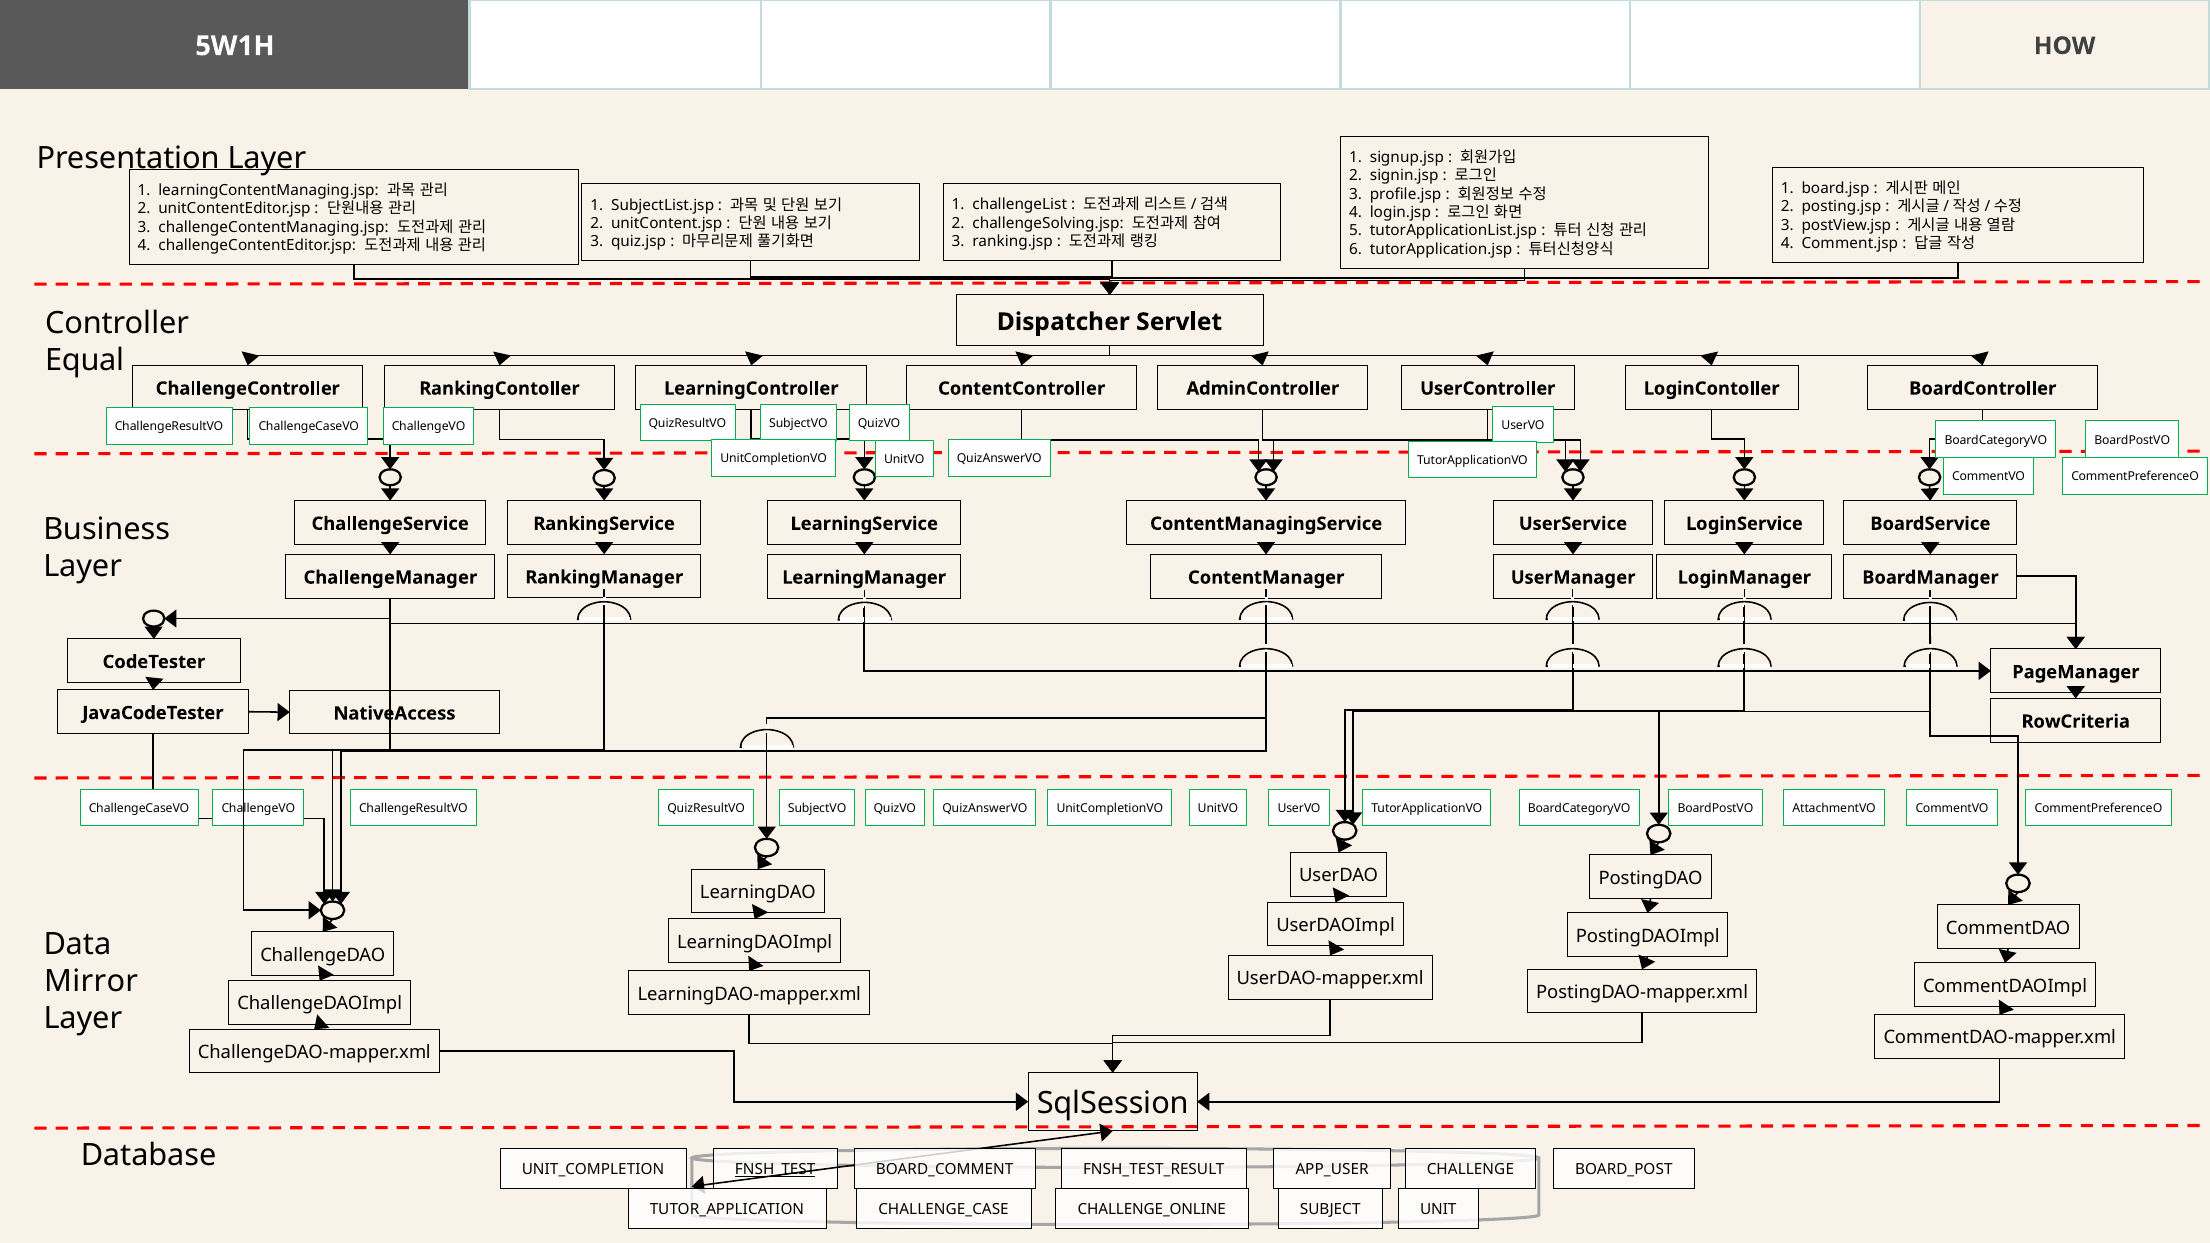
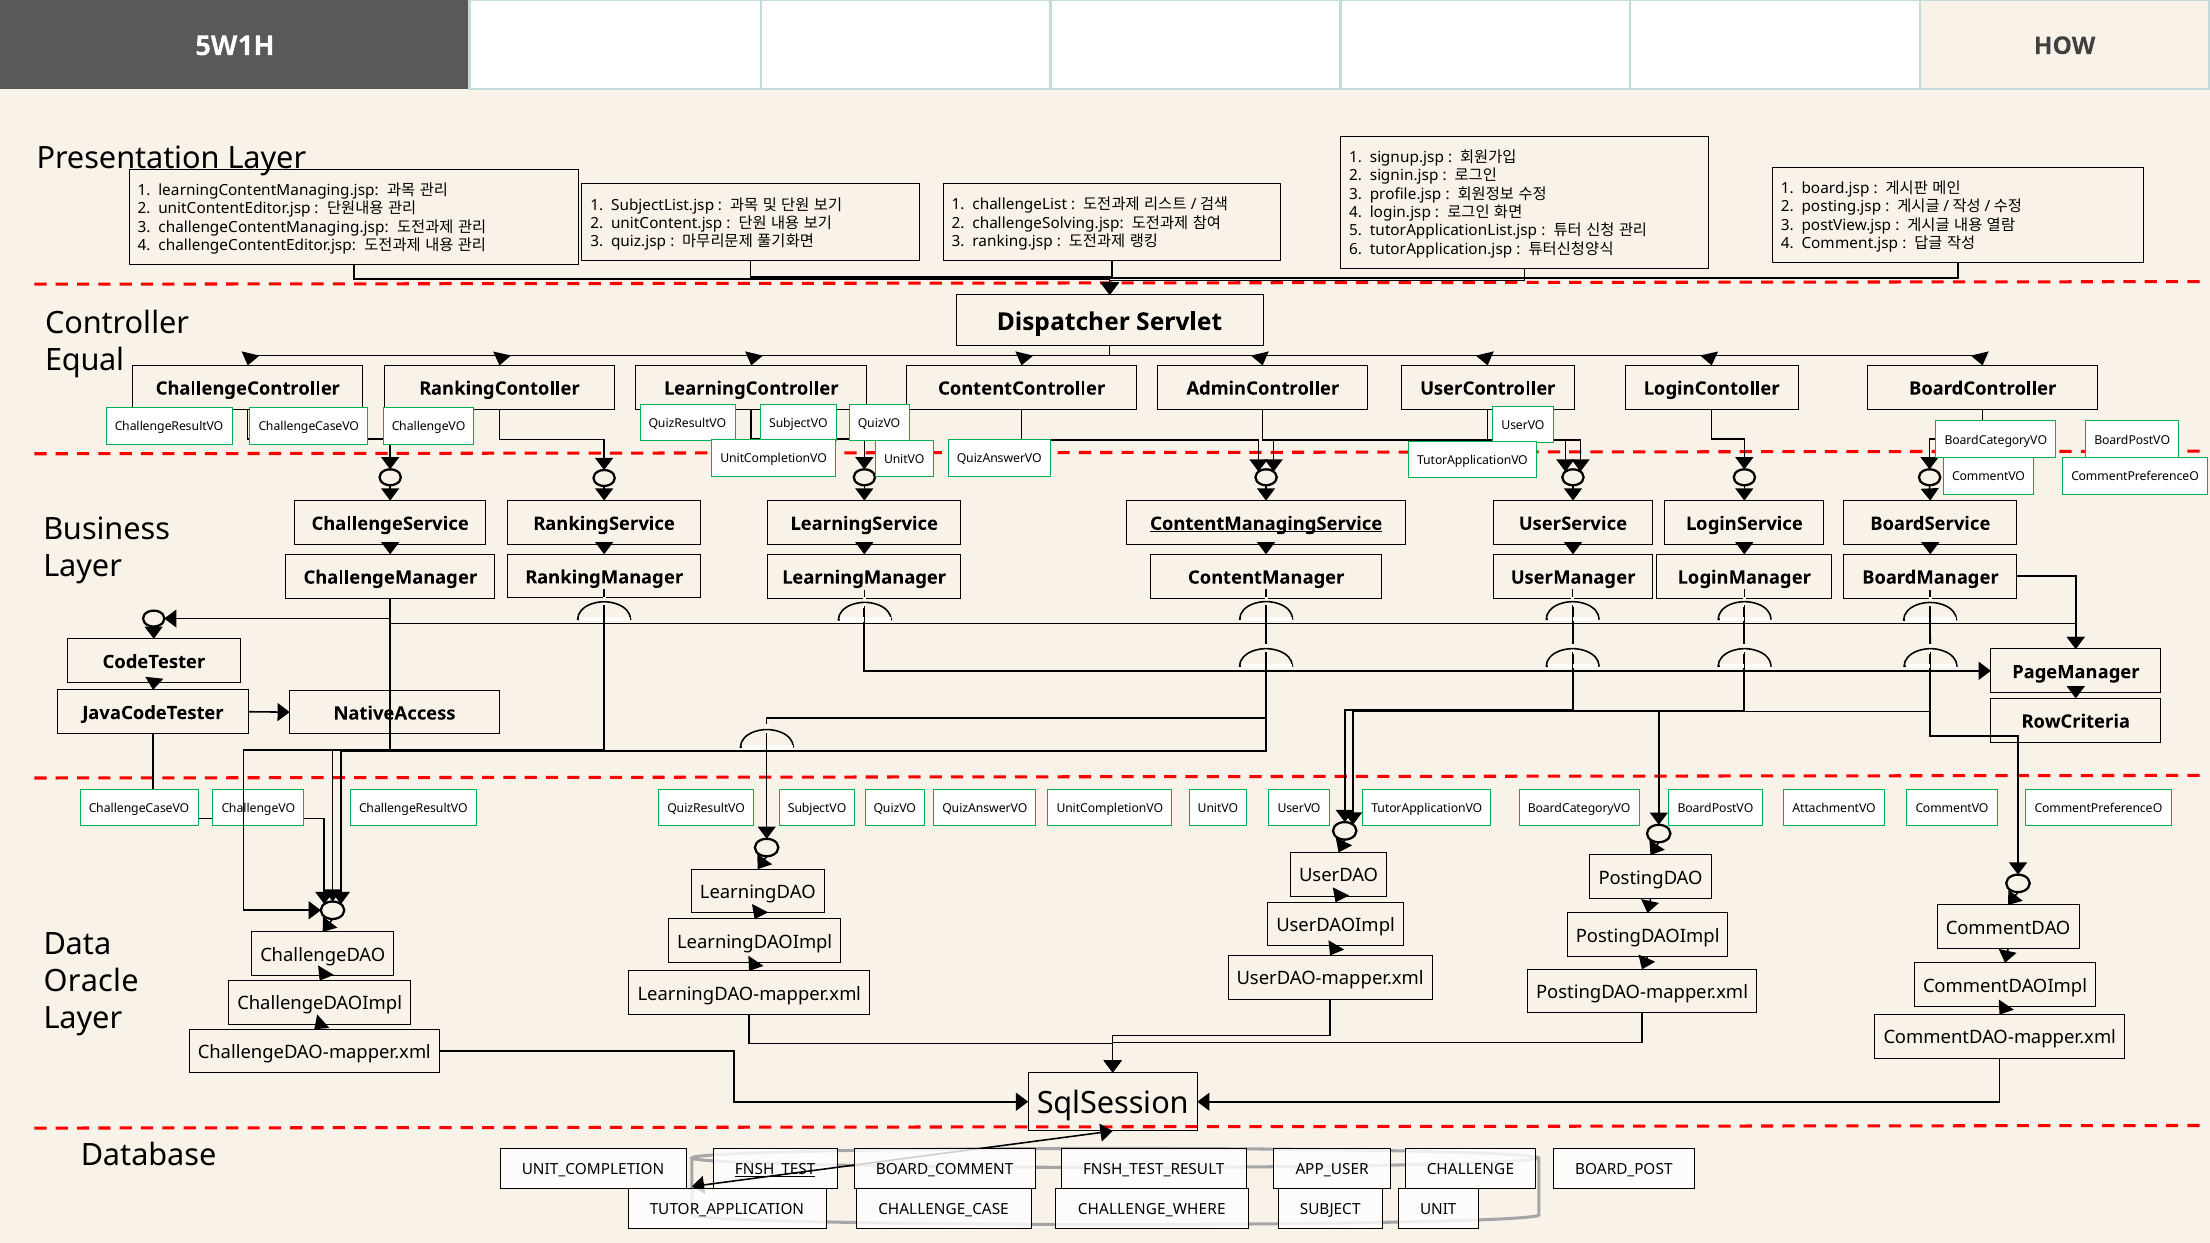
ContentManagingService underline: none -> present
Mirror: Mirror -> Oracle
CHALLENGE_ONLINE: CHALLENGE_ONLINE -> CHALLENGE_WHERE
